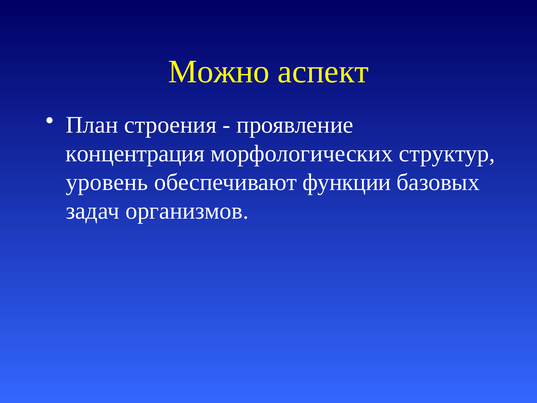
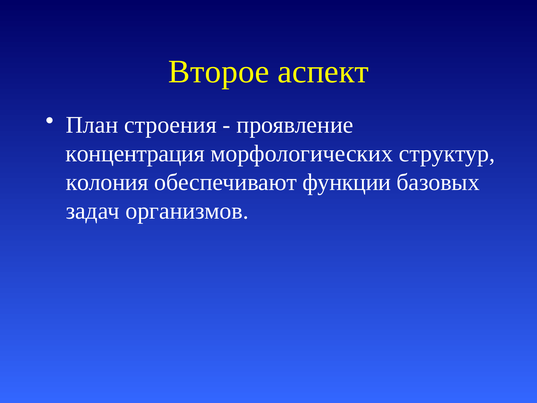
Можно: Можно -> Второе
уровень: уровень -> колония
